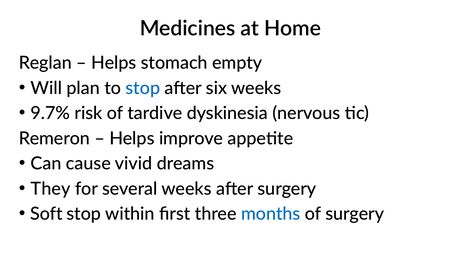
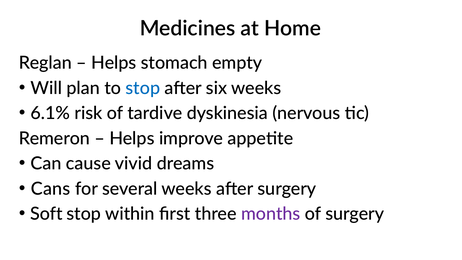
9.7%: 9.7% -> 6.1%
They: They -> Cans
months colour: blue -> purple
